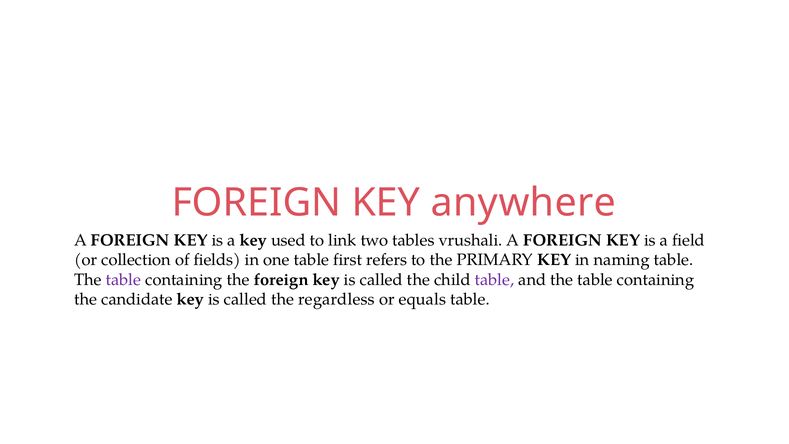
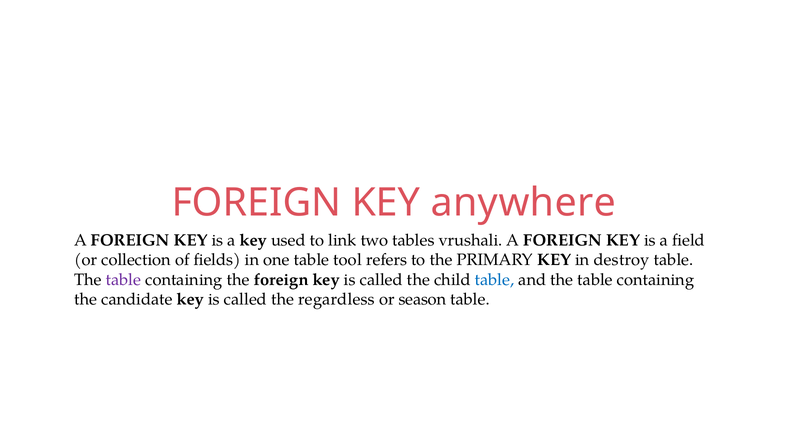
first: first -> tool
naming: naming -> destroy
table at (494, 280) colour: purple -> blue
equals: equals -> season
